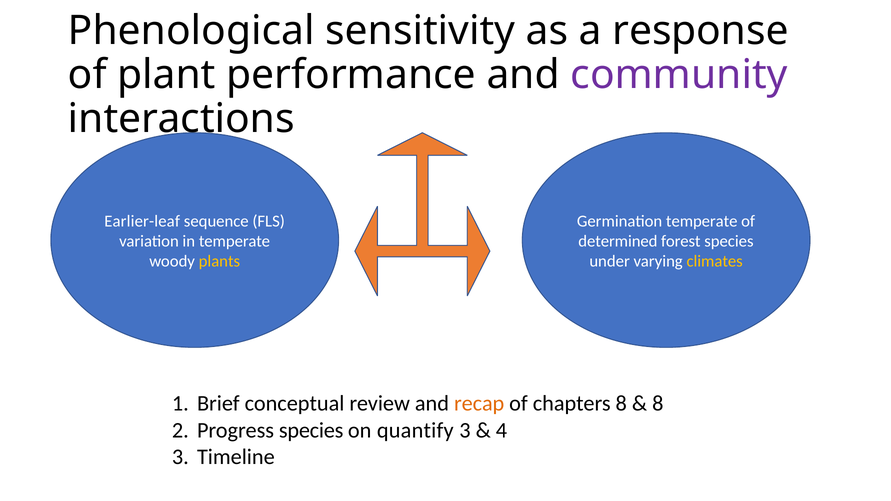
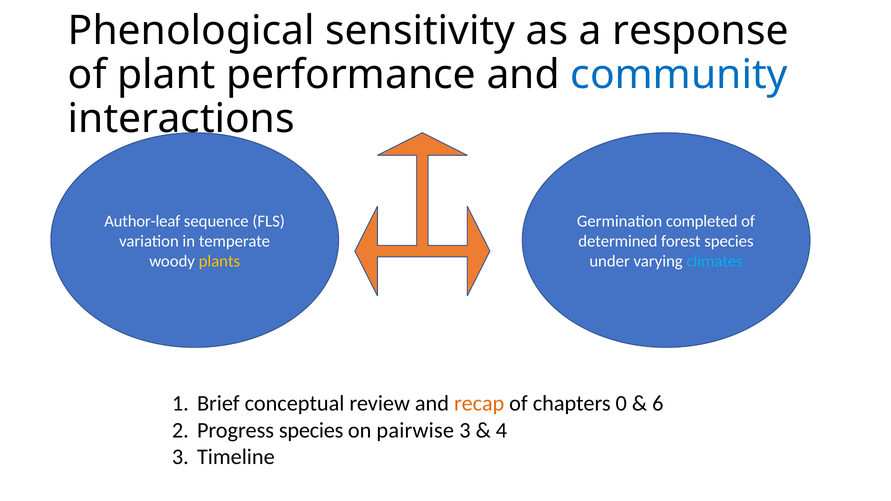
community colour: purple -> blue
Earlier-leaf: Earlier-leaf -> Author-leaf
Germination temperate: temperate -> completed
climates colour: yellow -> light blue
chapters 8: 8 -> 0
8 at (658, 404): 8 -> 6
quantify: quantify -> pairwise
